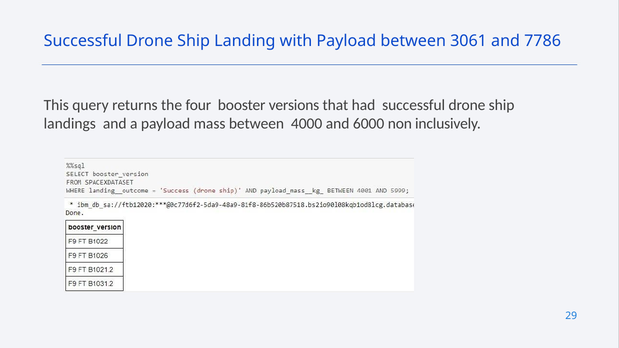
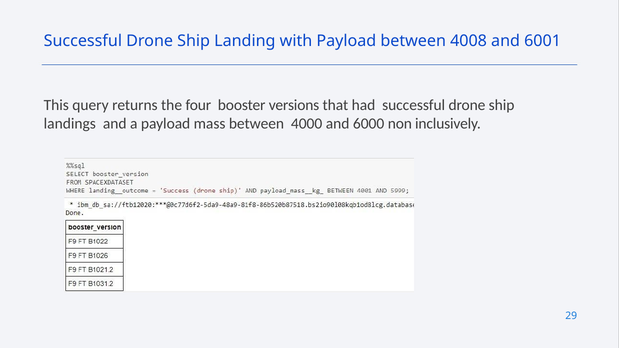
3061: 3061 -> 4008
7786: 7786 -> 6001
